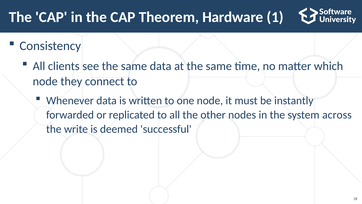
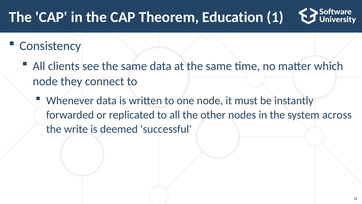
Hardware: Hardware -> Education
